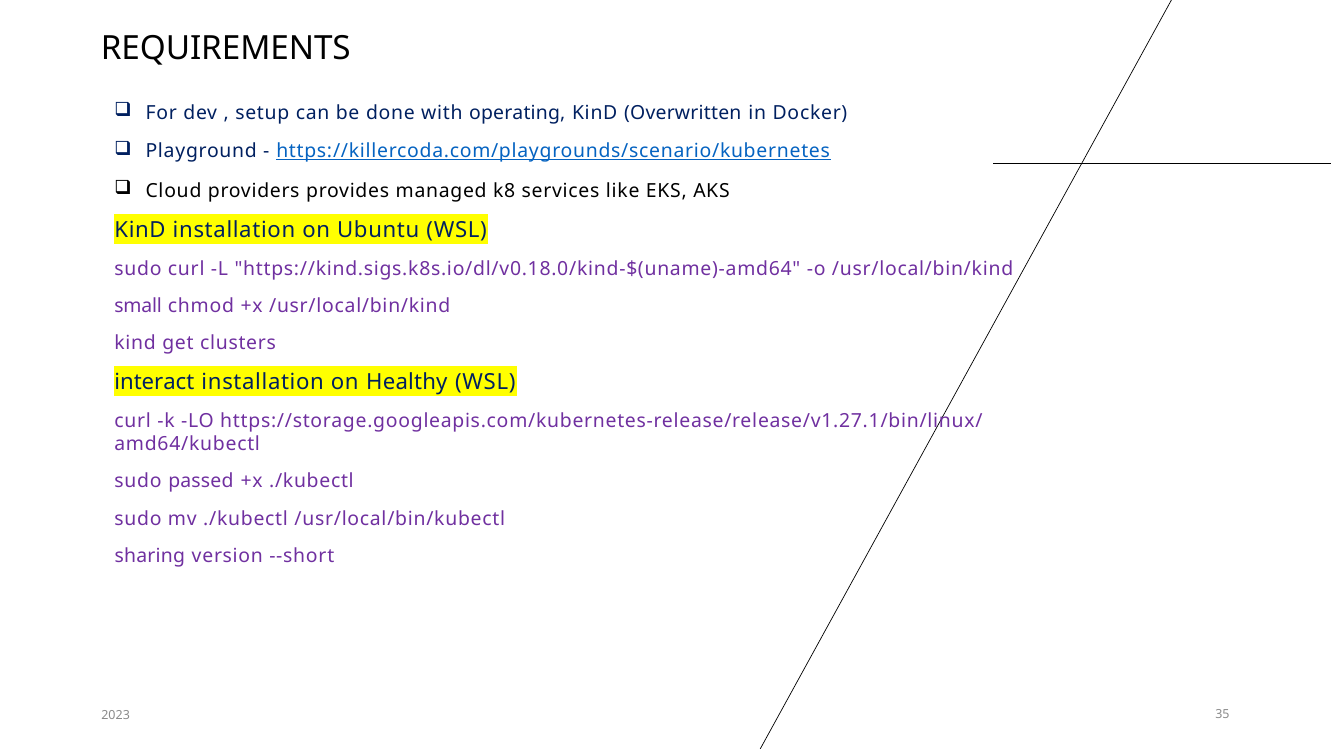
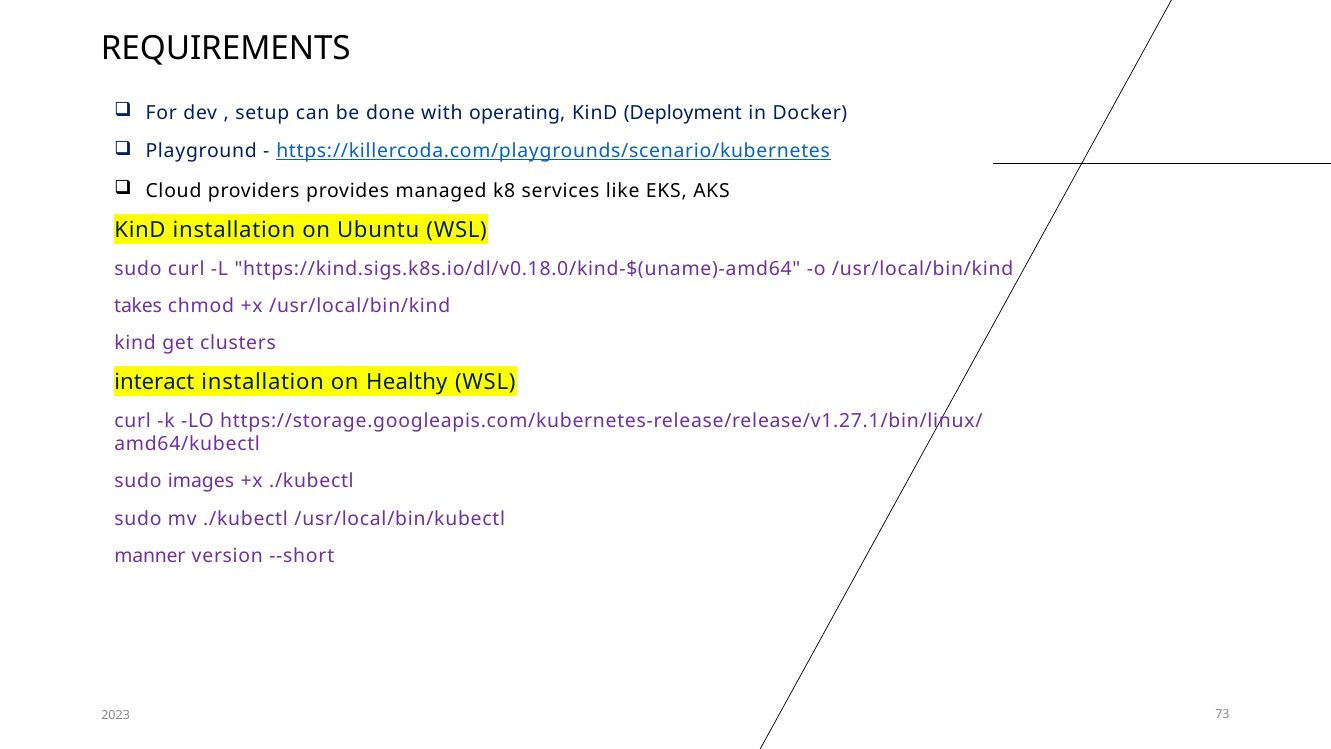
Overwritten: Overwritten -> Deployment
small: small -> takes
passed: passed -> images
sharing: sharing -> manner
35: 35 -> 73
